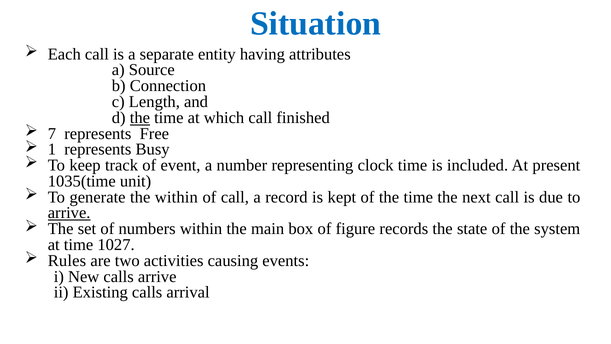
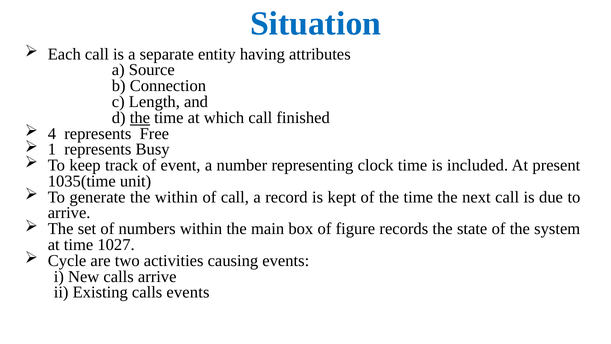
7: 7 -> 4
arrive at (69, 213) underline: present -> none
Rules: Rules -> Cycle
calls arrival: arrival -> events
